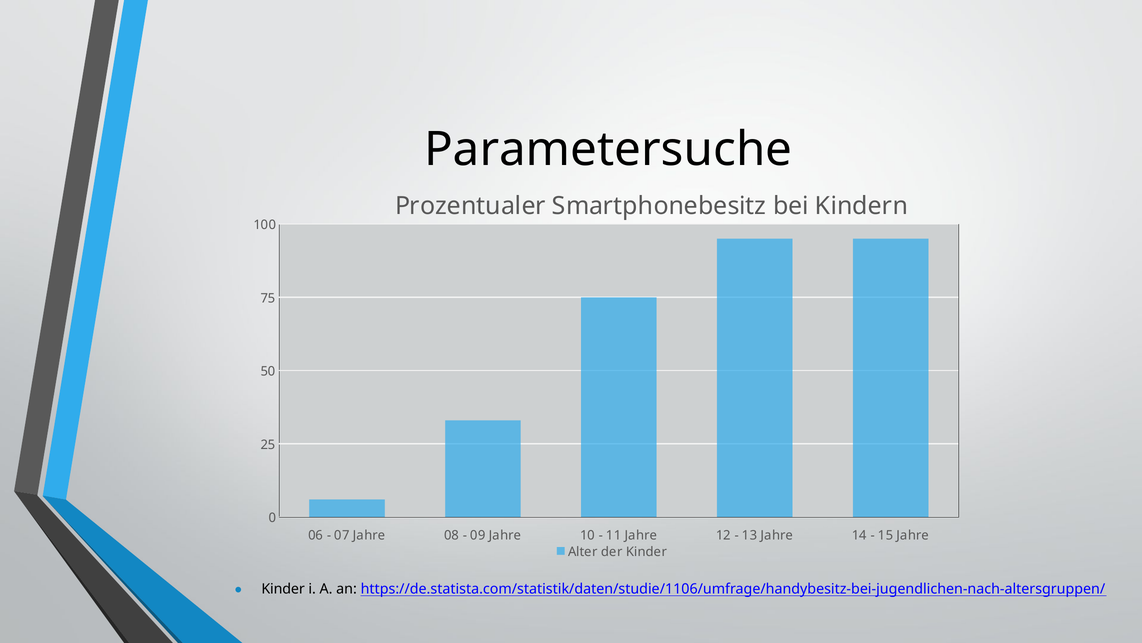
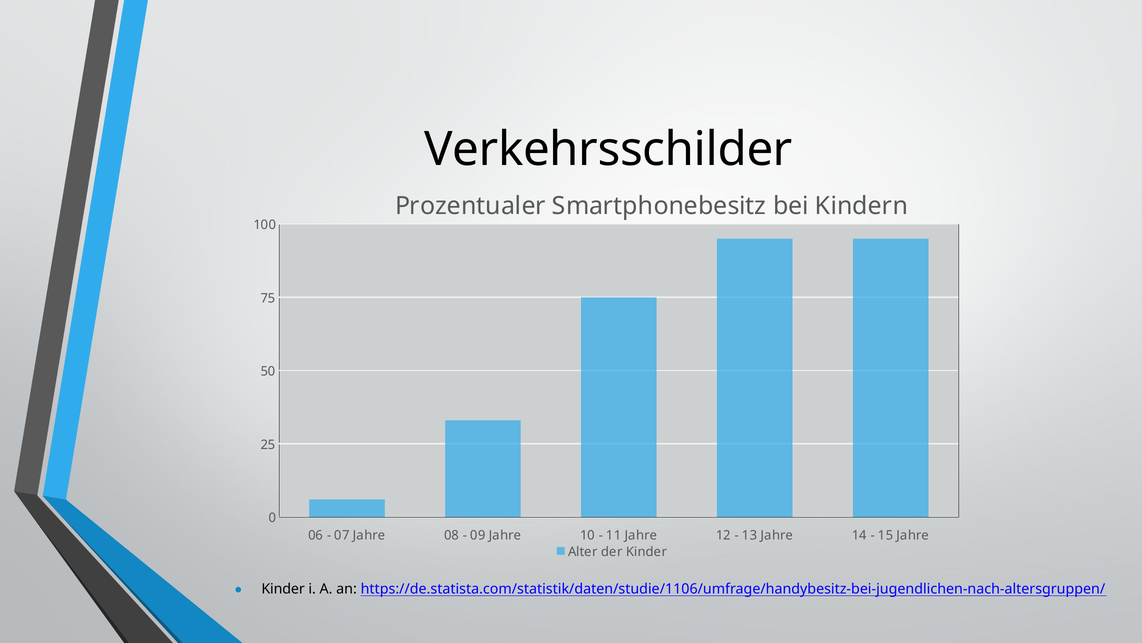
Parametersuche: Parametersuche -> Verkehrsschilder
